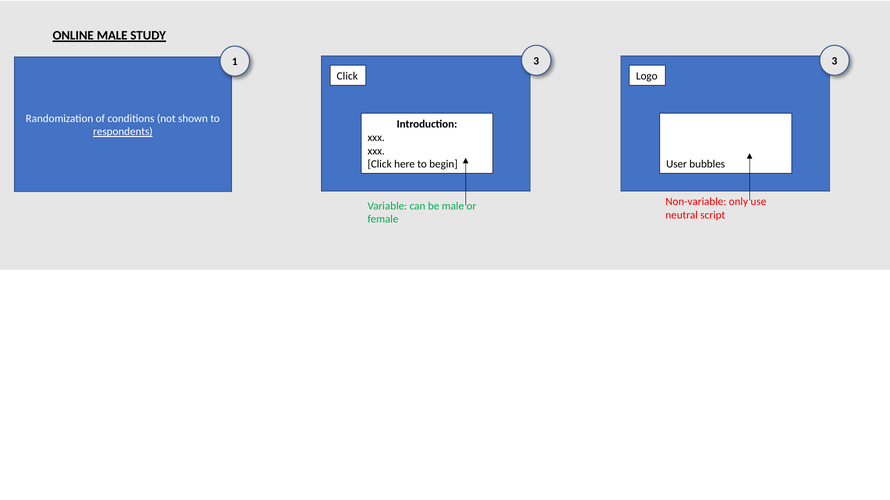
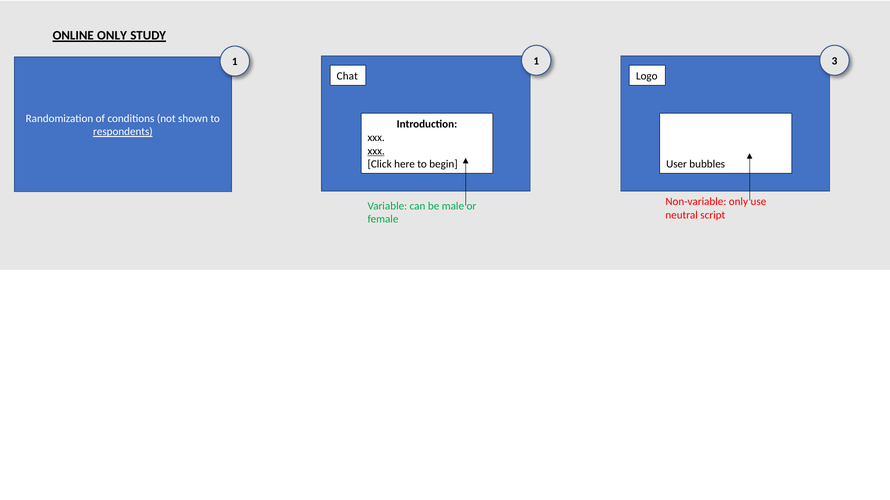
ONLINE MALE: MALE -> ONLY
1 3: 3 -> 1
Click at (347, 76): Click -> Chat
xxx at (376, 151) underline: none -> present
